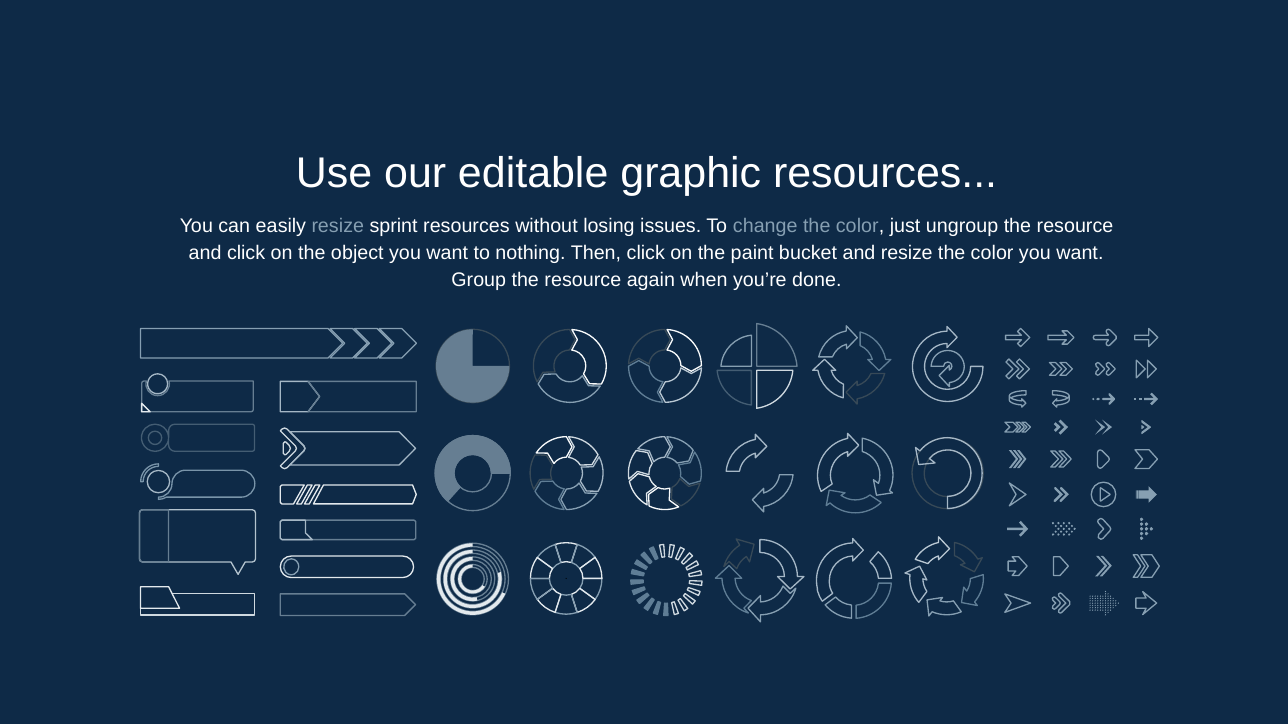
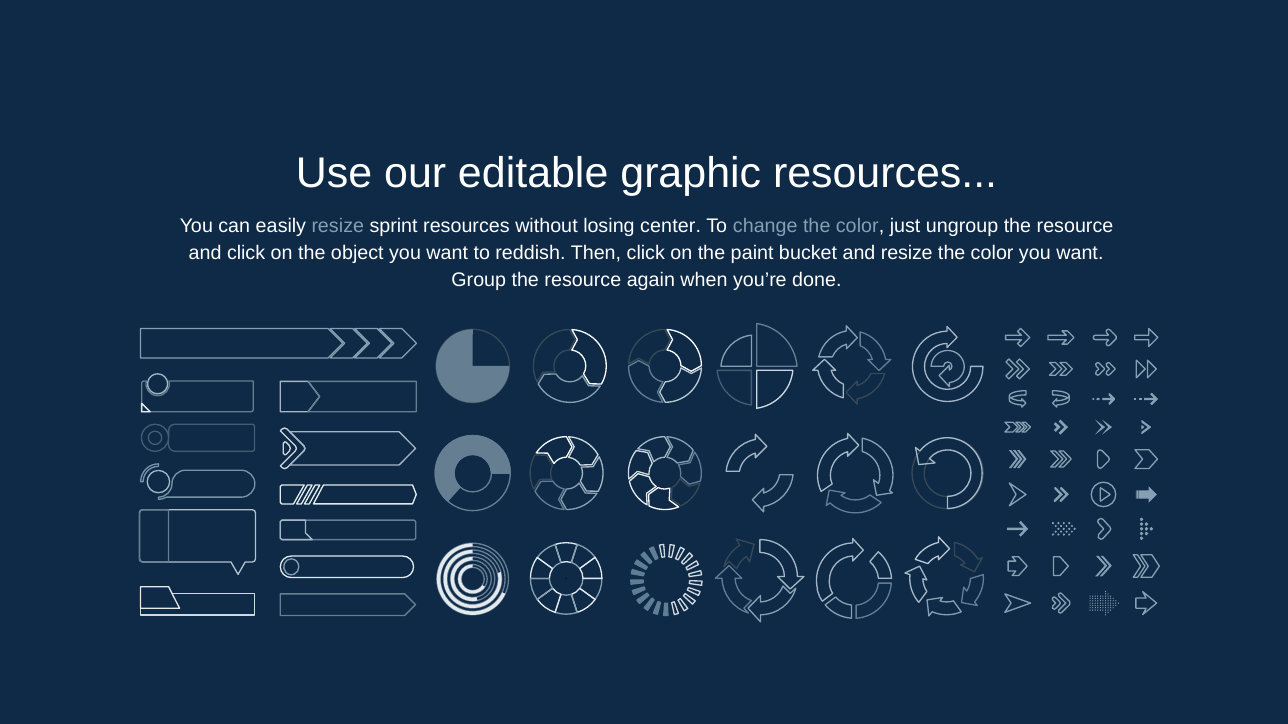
issues: issues -> center
nothing: nothing -> reddish
